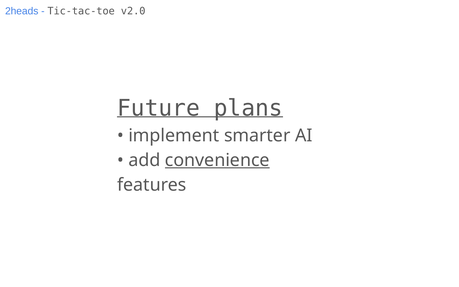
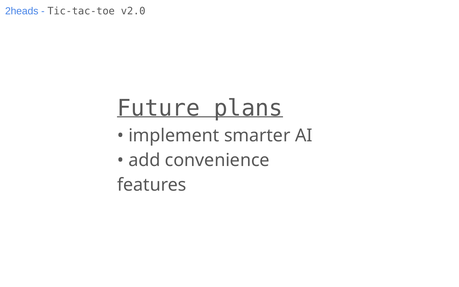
convenience underline: present -> none
